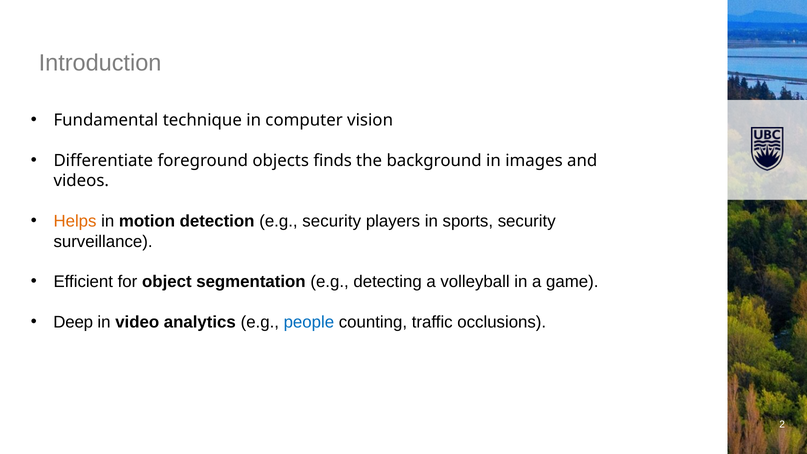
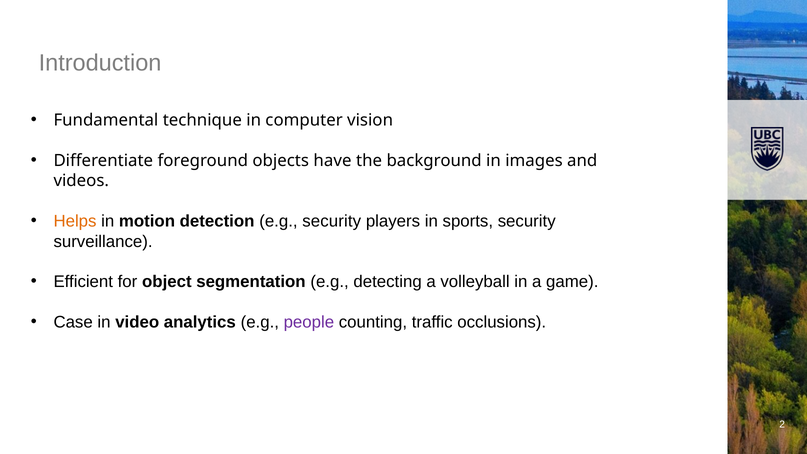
finds: finds -> have
Deep: Deep -> Case
people colour: blue -> purple
